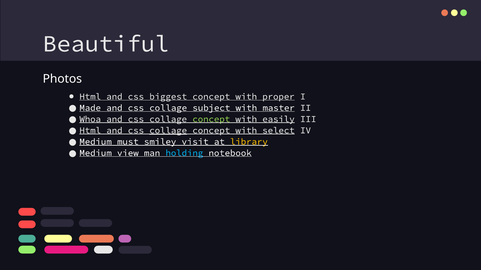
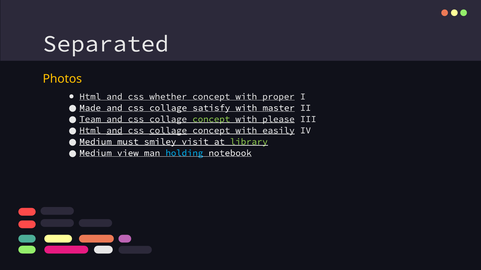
Beautiful: Beautiful -> Separated
Photos colour: white -> yellow
biggest: biggest -> whether
subject: subject -> satisfy
Whoa: Whoa -> Team
easily: easily -> please
and at (114, 131) underline: none -> present
select: select -> easily
library colour: yellow -> light green
